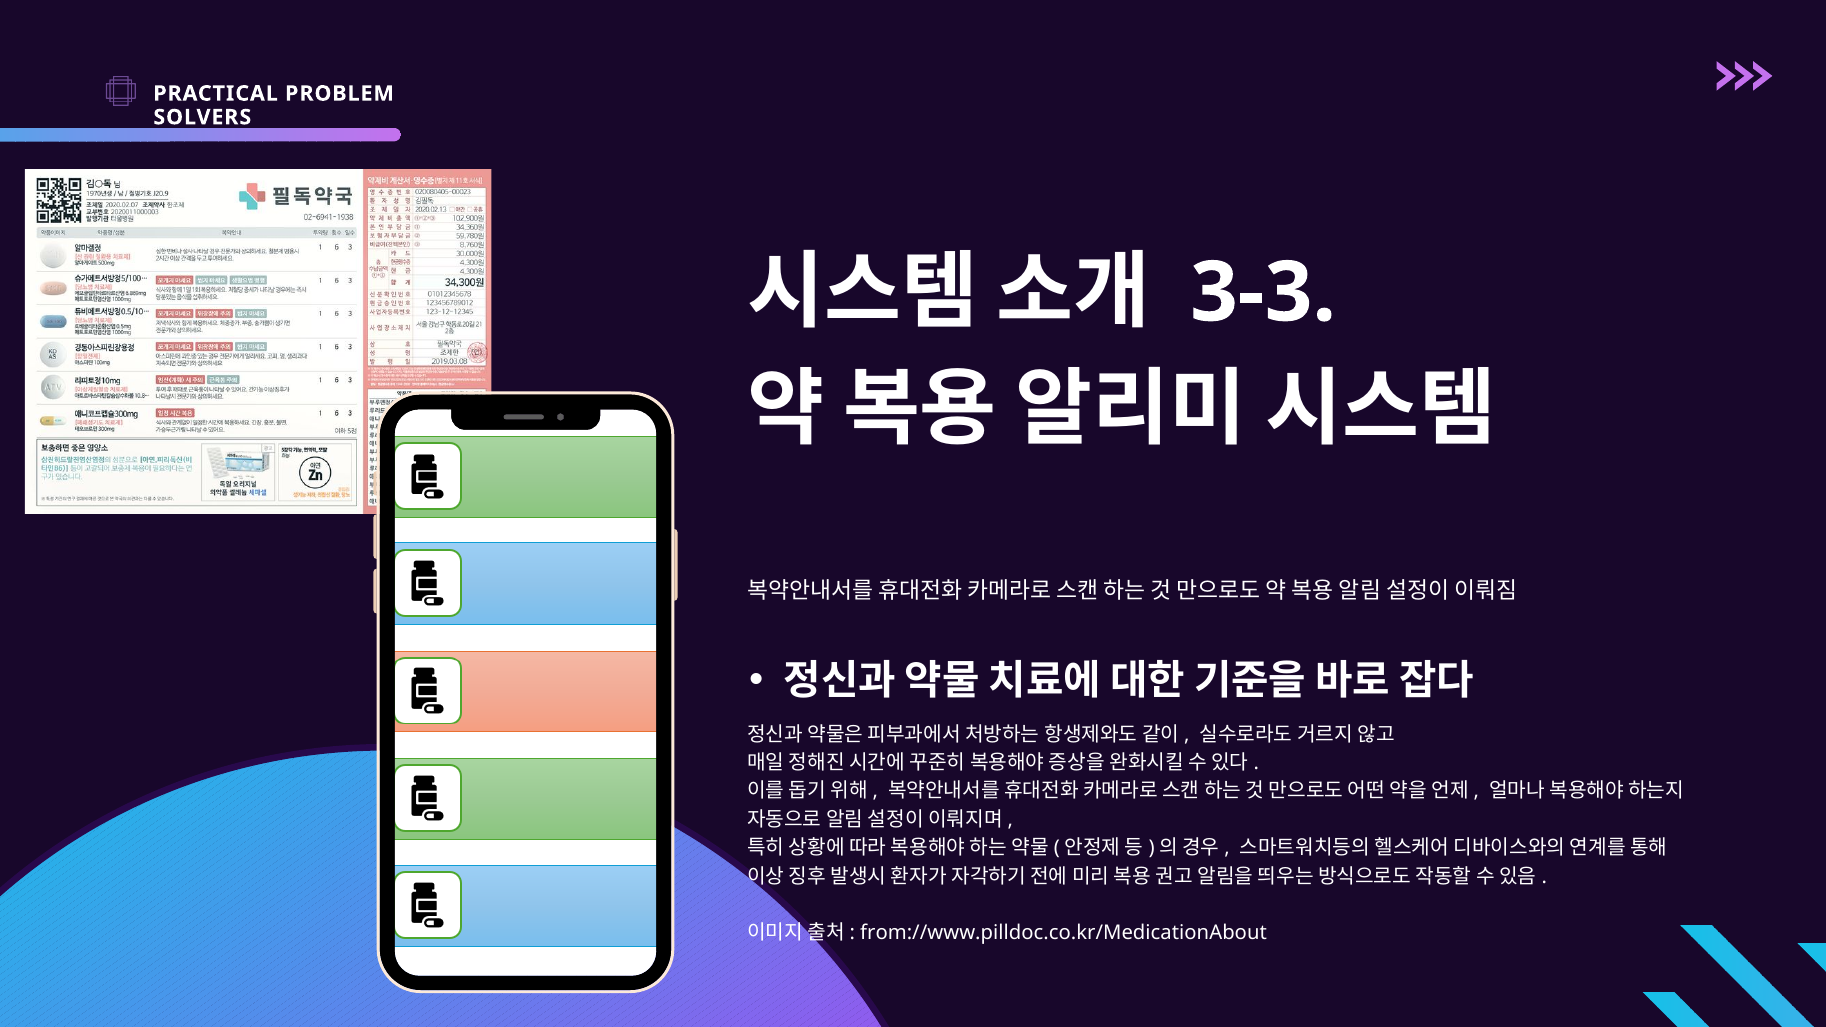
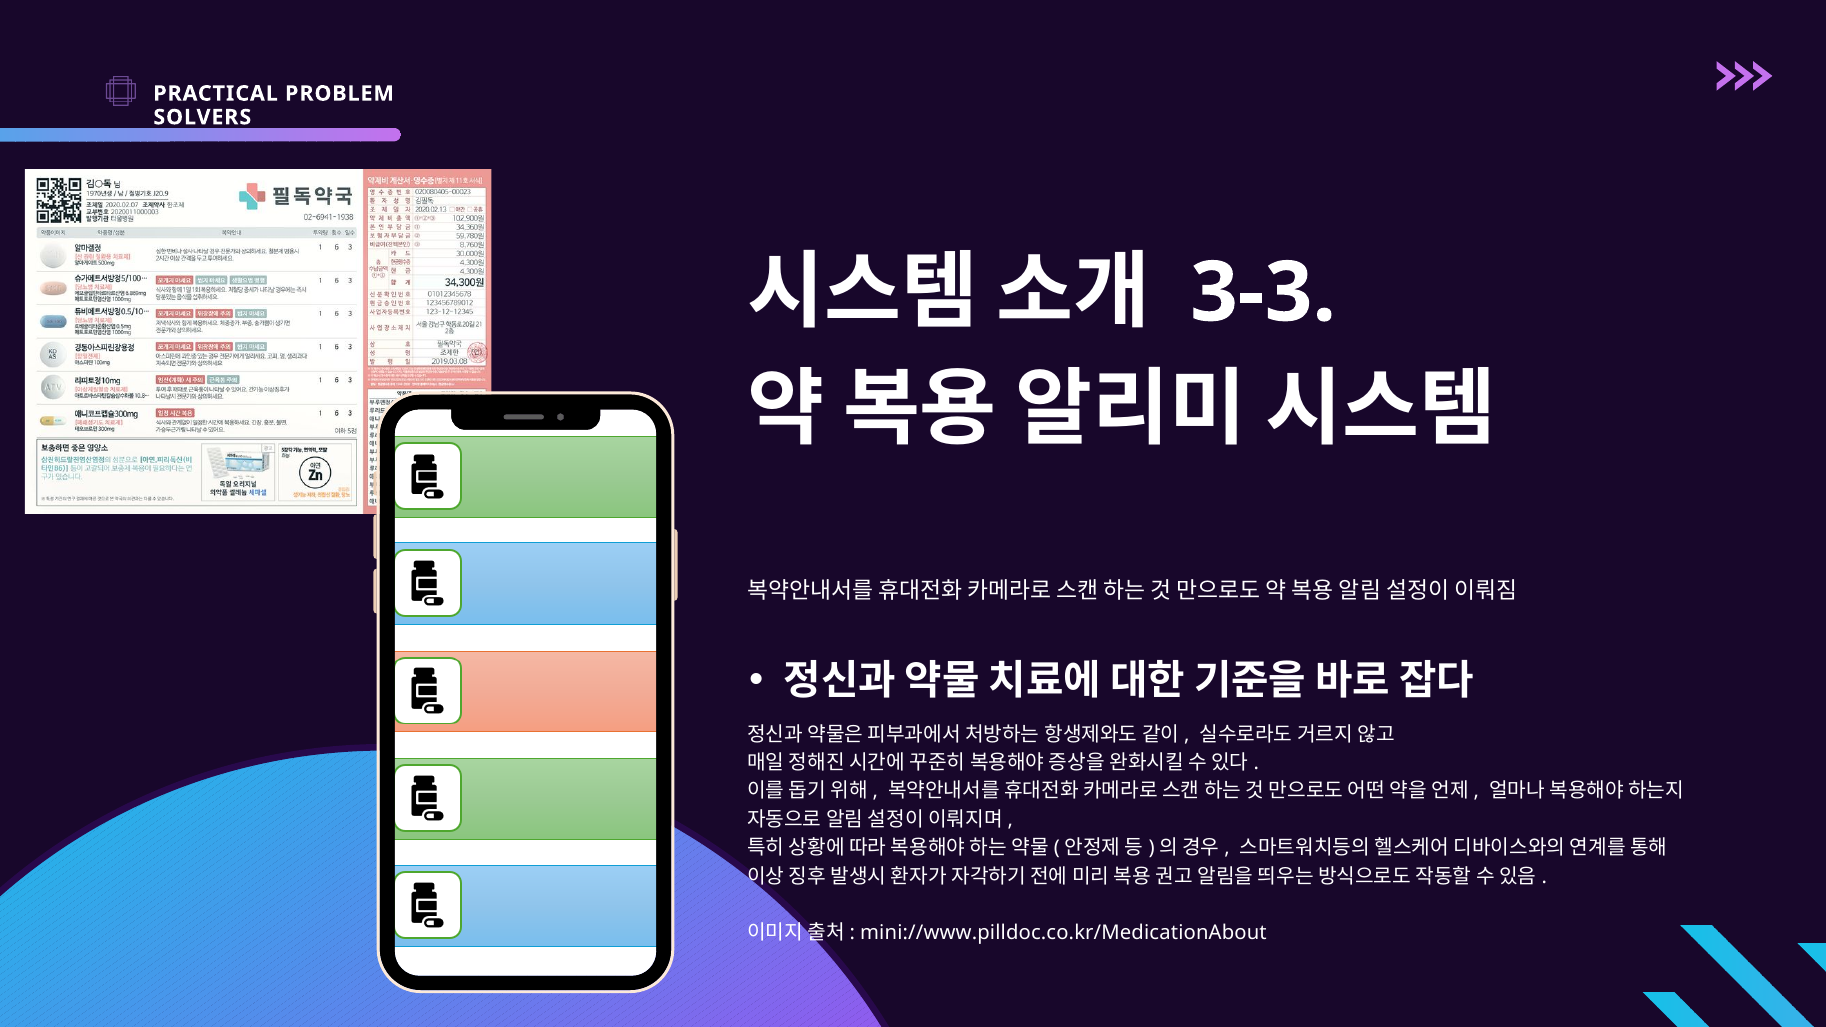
from://www.pilldoc.co.kr/MedicationAbout: from://www.pilldoc.co.kr/MedicationAbout -> mini://www.pilldoc.co.kr/MedicationAbout
